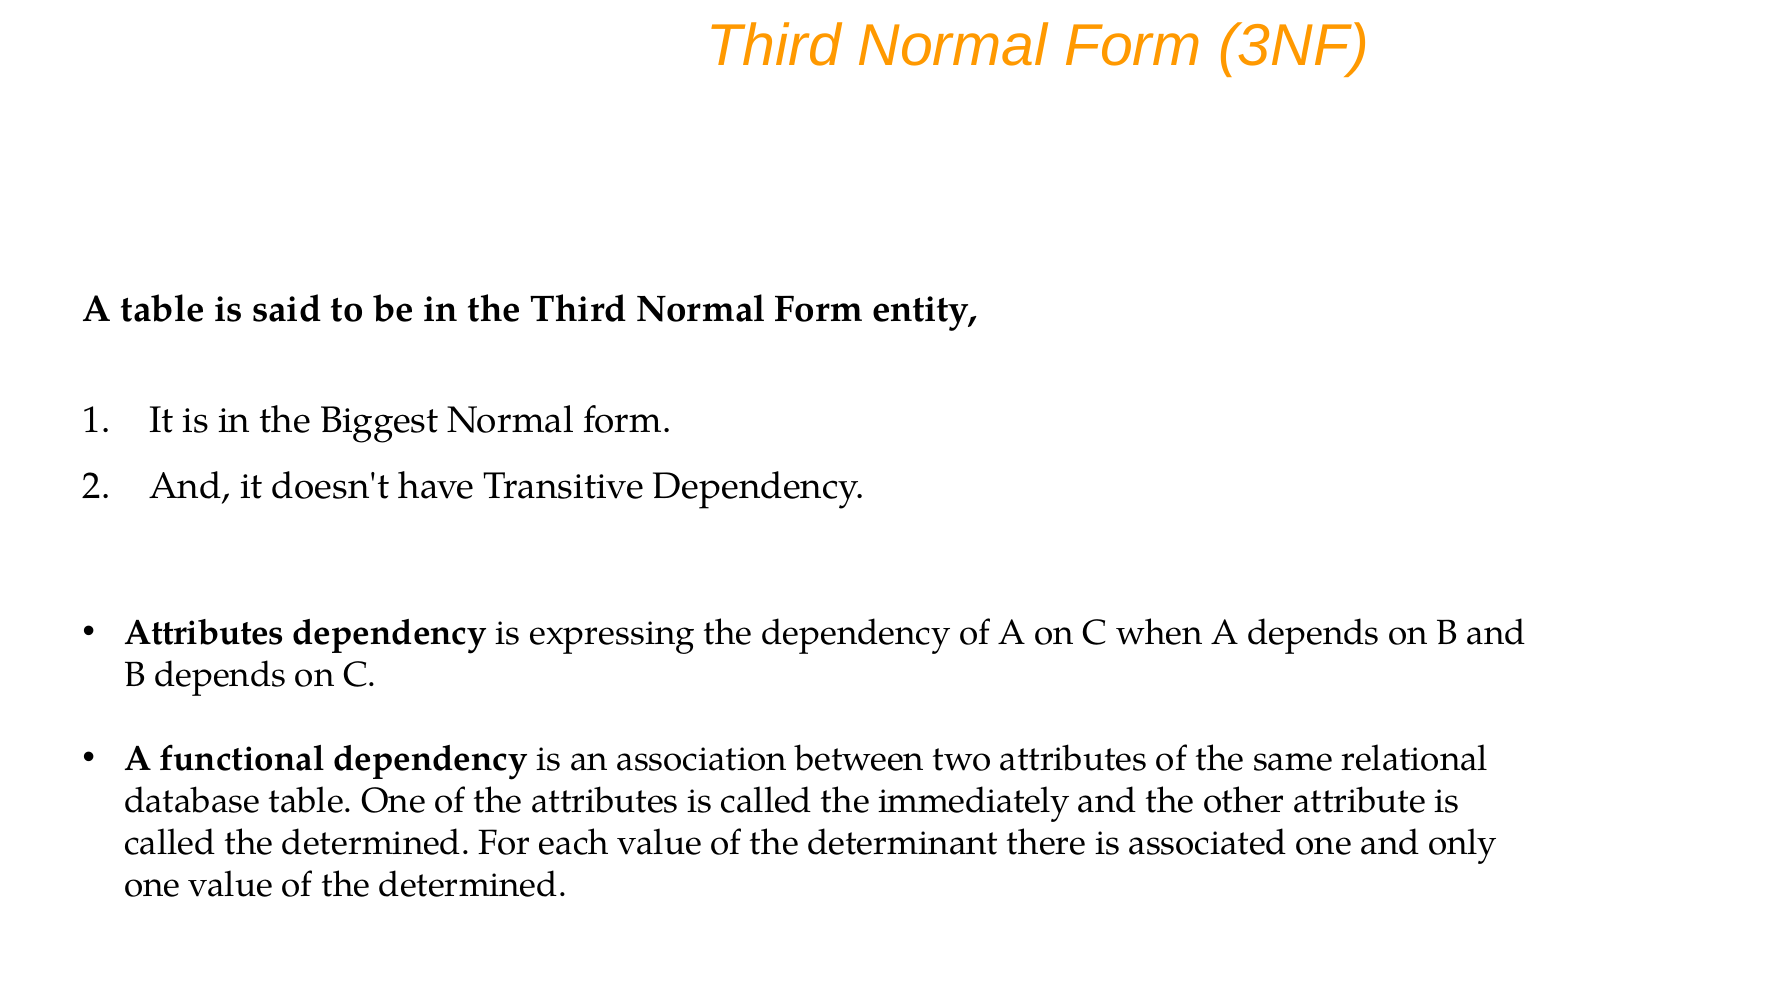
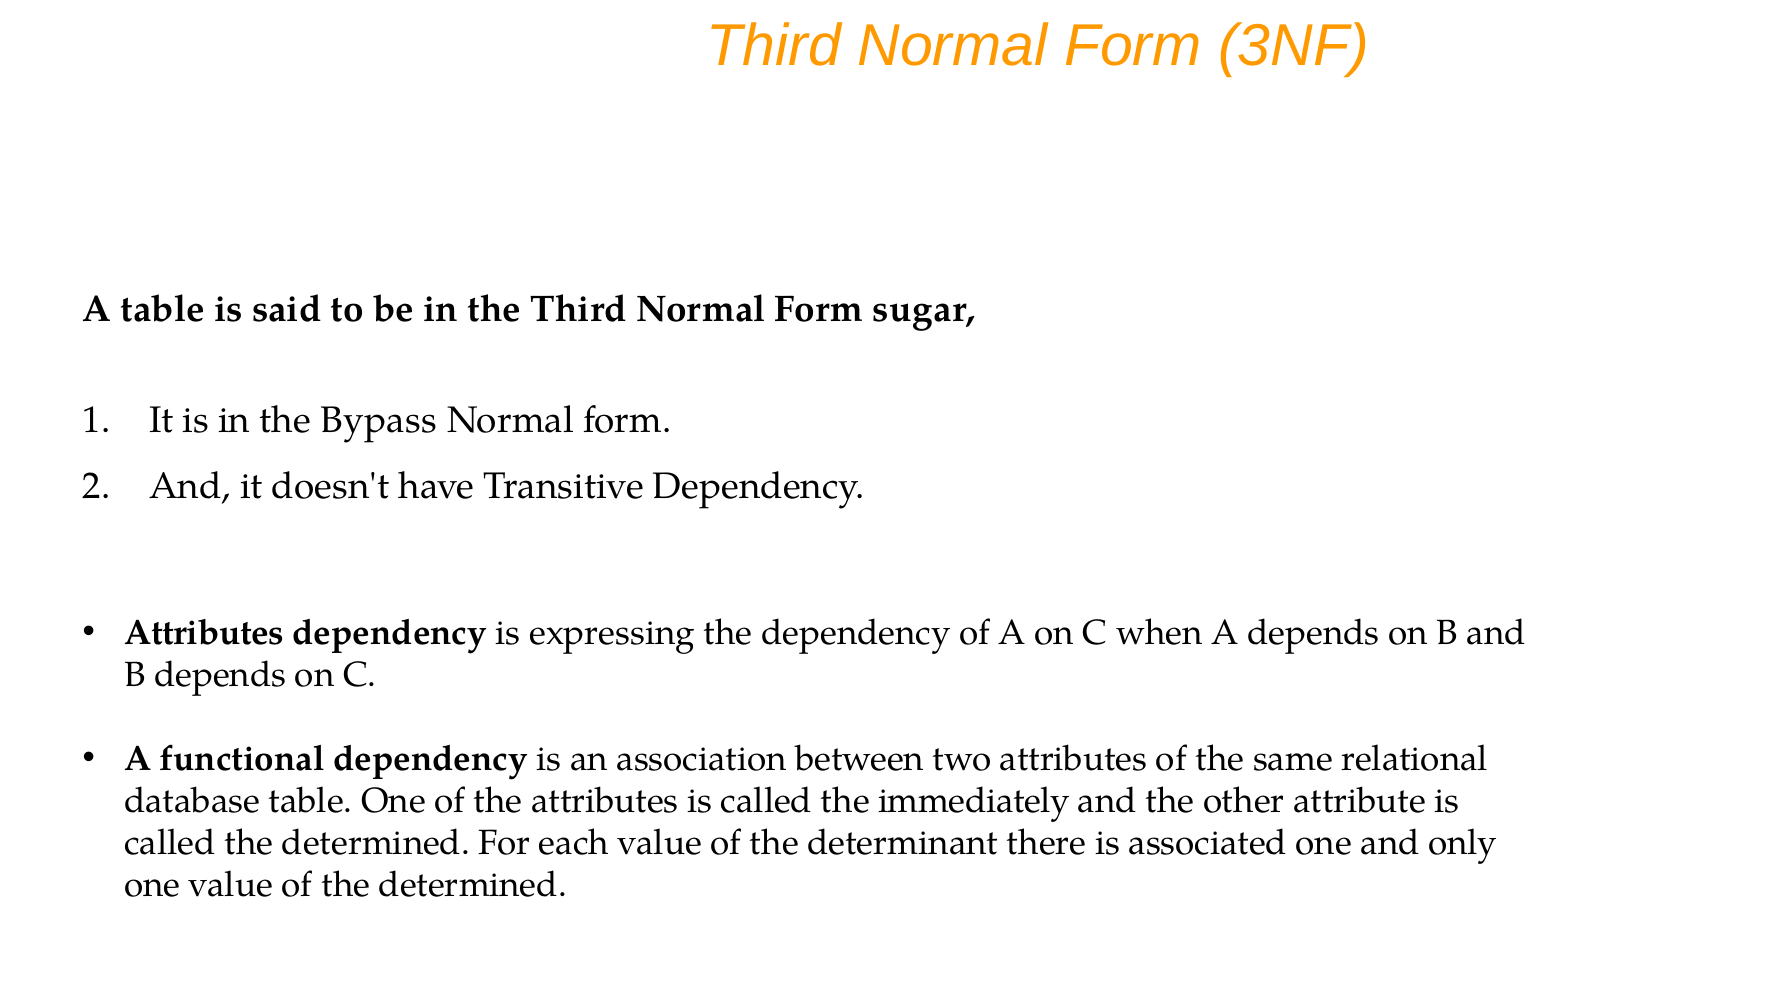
entity: entity -> sugar
Biggest: Biggest -> Bypass
